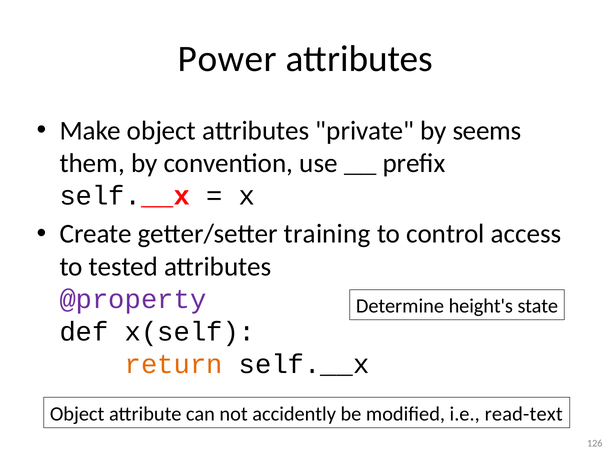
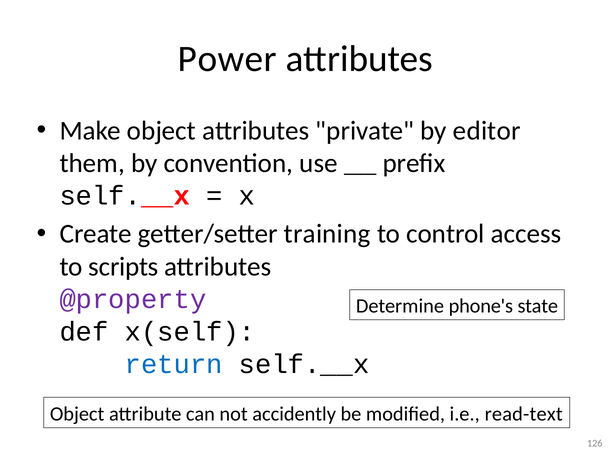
seems: seems -> editor
tested: tested -> scripts
height's: height's -> phone's
return colour: orange -> blue
